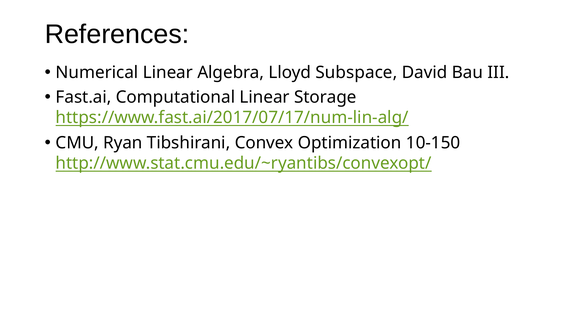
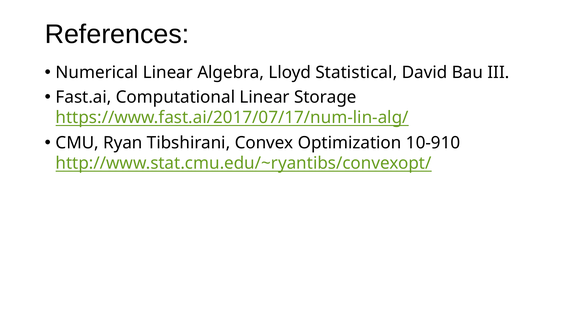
Subspace: Subspace -> Statistical
10-150: 10-150 -> 10-910
